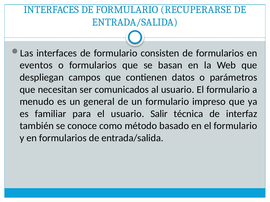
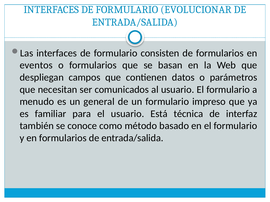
RECUPERARSE: RECUPERARSE -> EVOLUCIONAR
Salir: Salir -> Está
